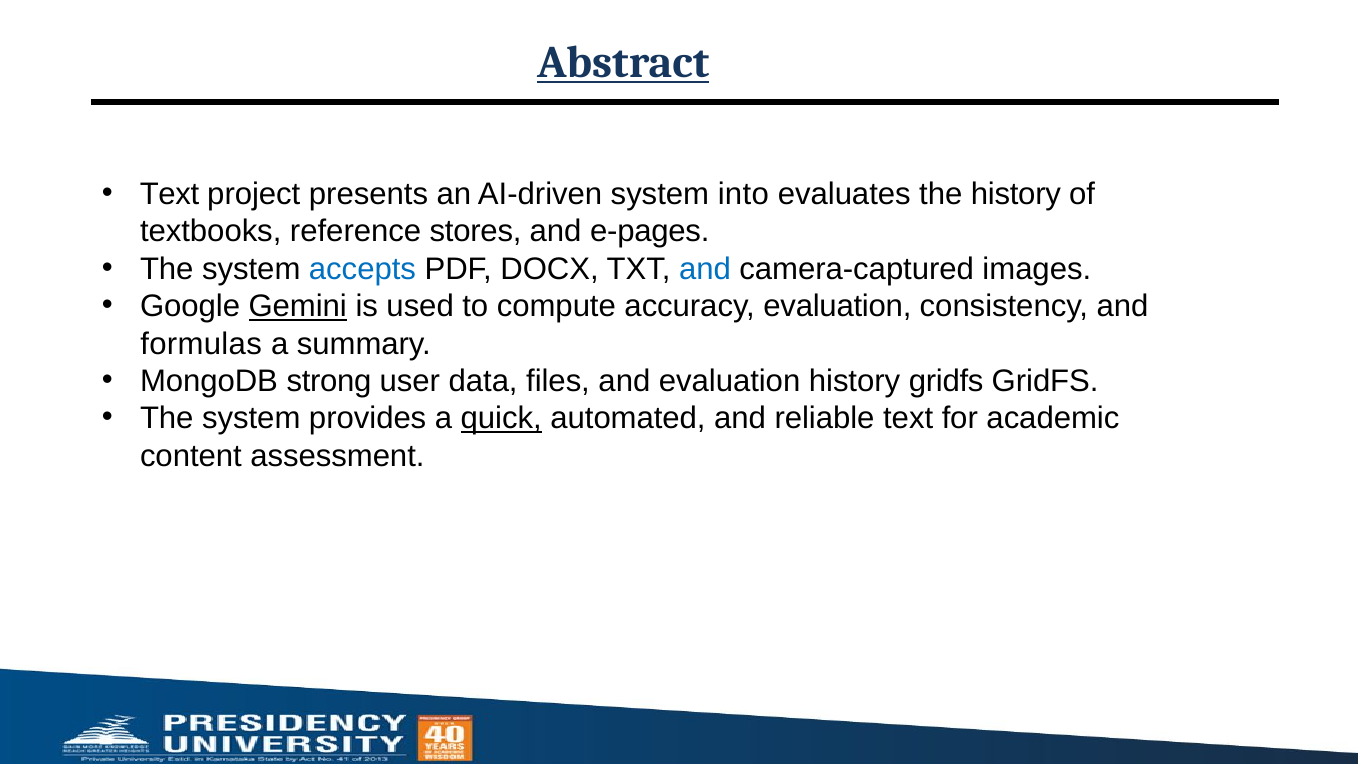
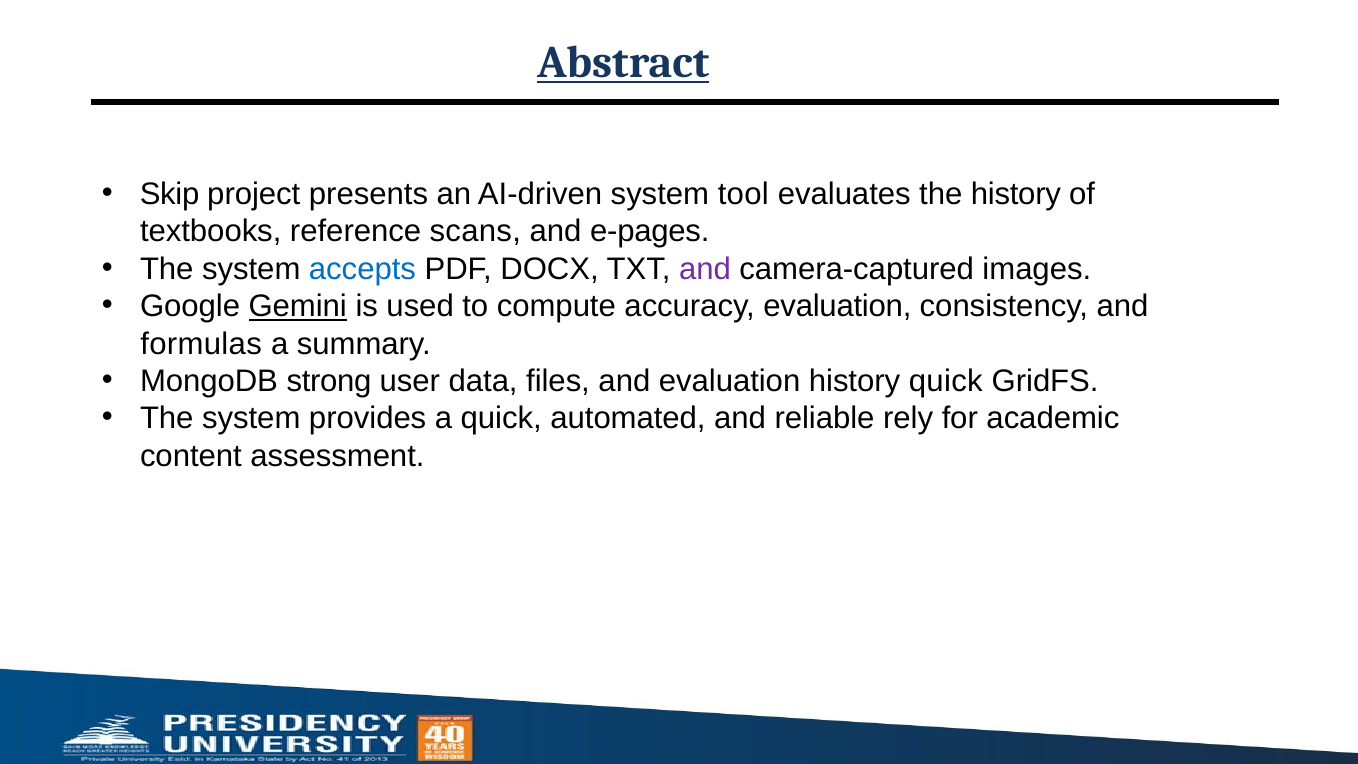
Text at (170, 194): Text -> Skip
into: into -> tool
stores: stores -> scans
and at (705, 269) colour: blue -> purple
history gridfs: gridfs -> quick
quick at (501, 418) underline: present -> none
reliable text: text -> rely
